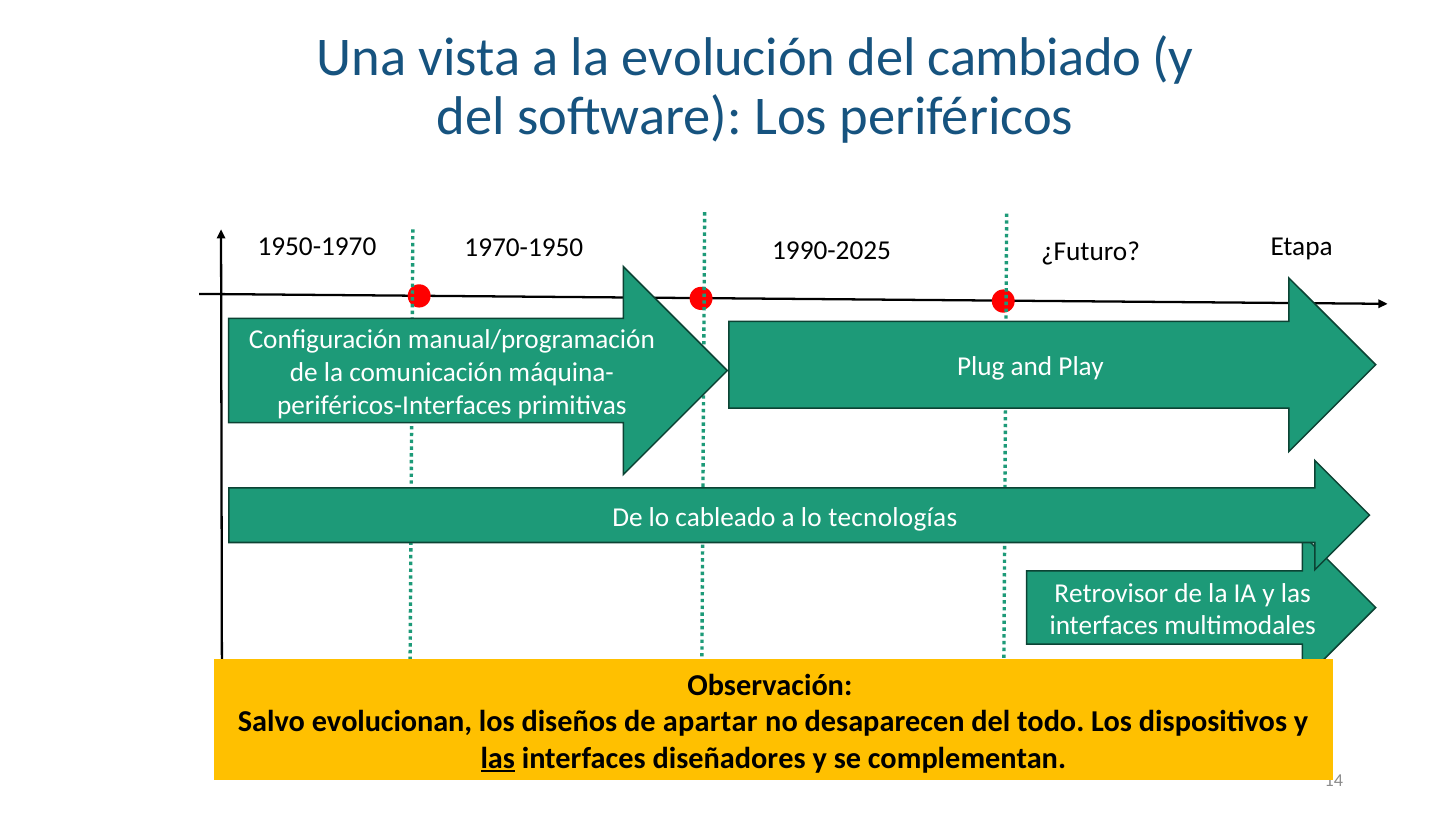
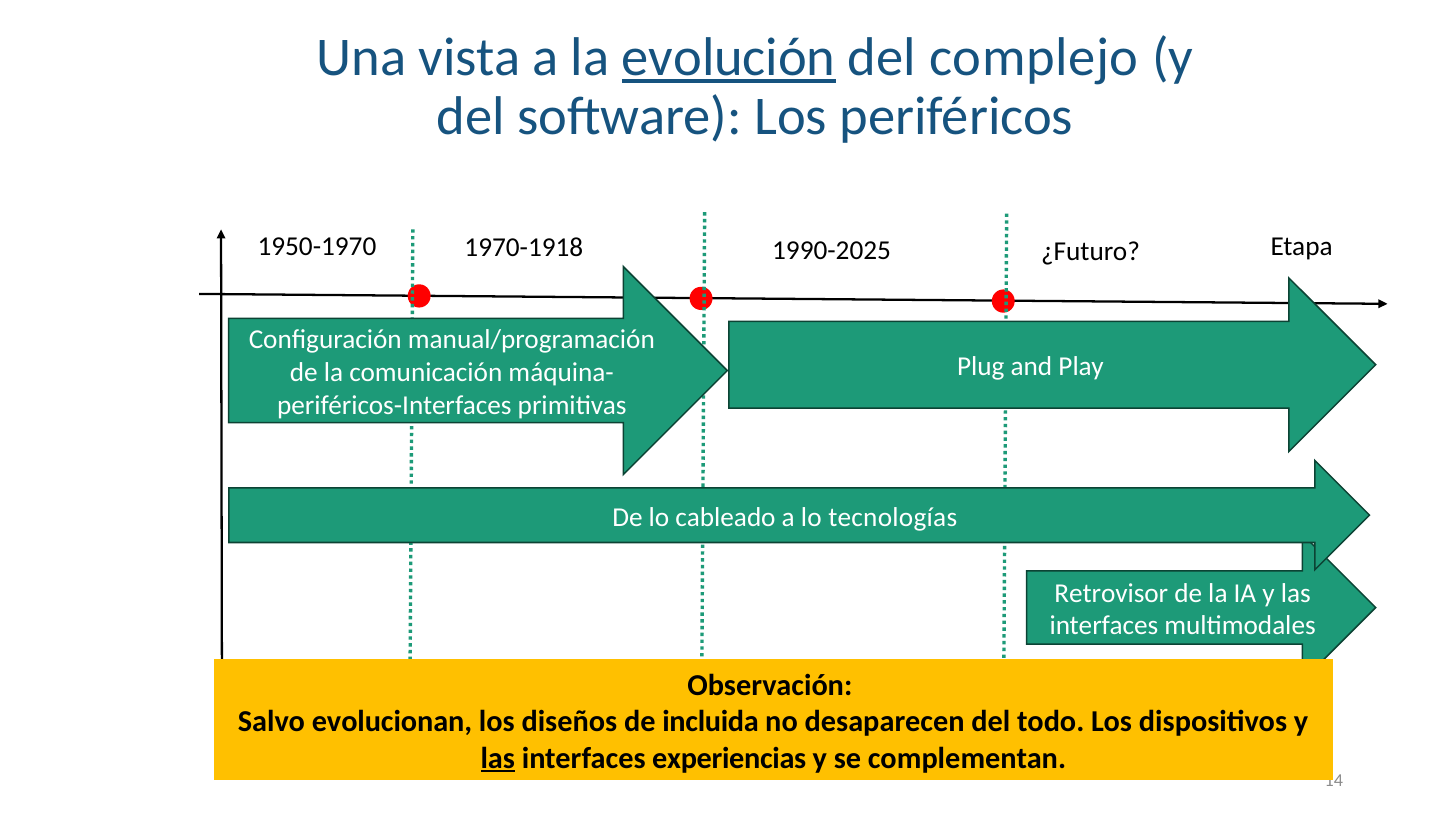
evolución underline: none -> present
cambiado: cambiado -> complejo
1970-1950: 1970-1950 -> 1970-1918
apartar: apartar -> incluida
diseñadores: diseñadores -> experiencias
